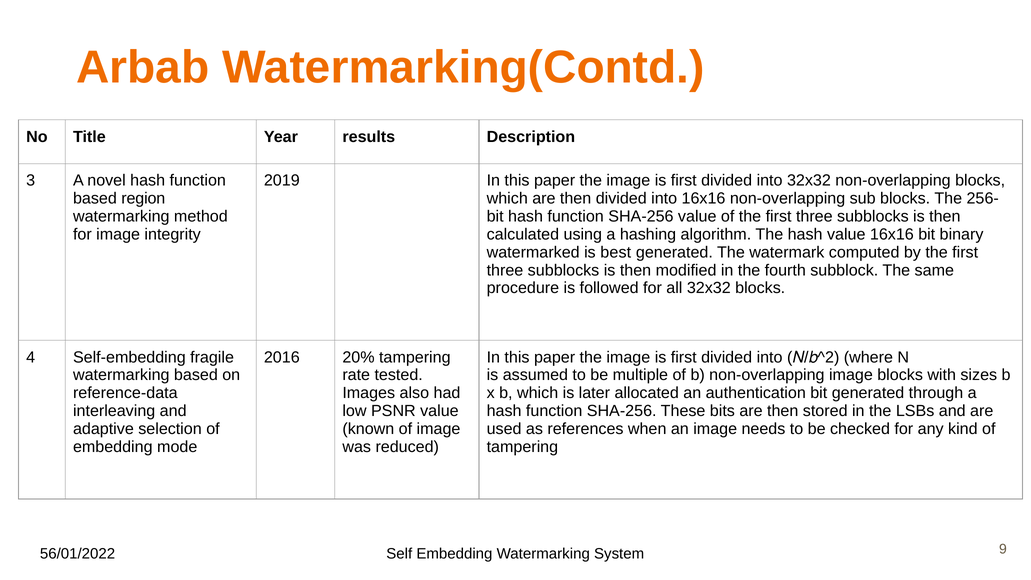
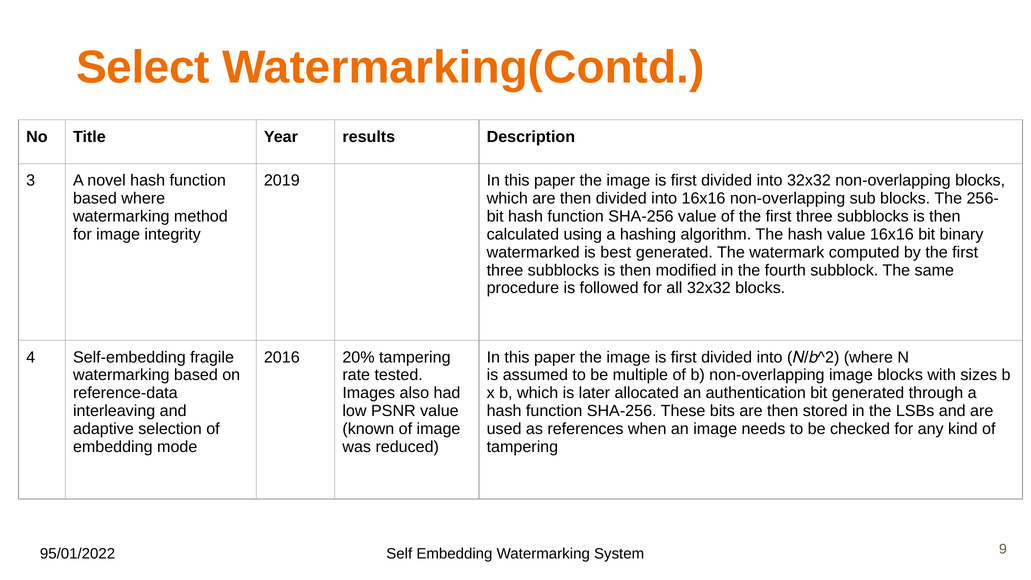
Arbab: Arbab -> Select
based region: region -> where
56/01/2022: 56/01/2022 -> 95/01/2022
